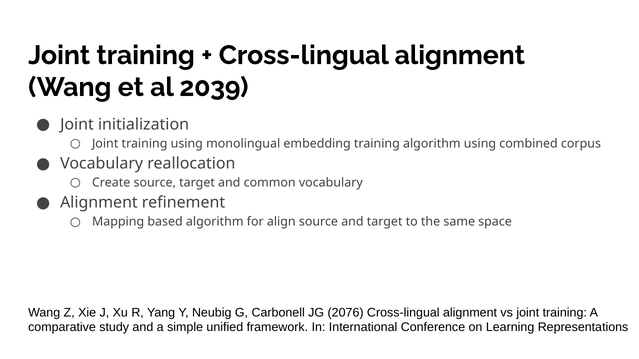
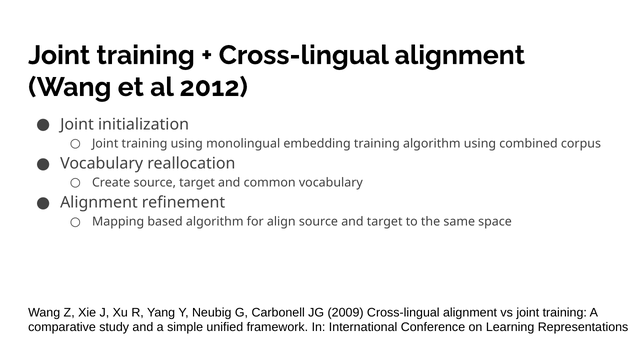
2039: 2039 -> 2012
2076: 2076 -> 2009
